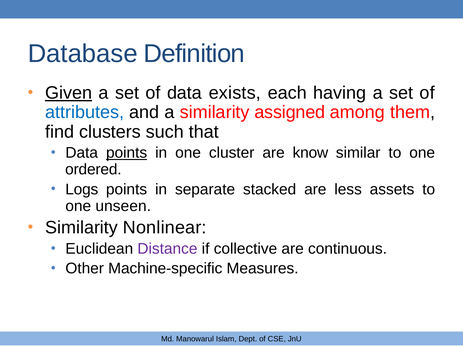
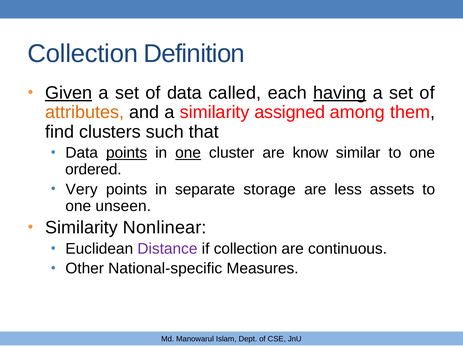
Database at (83, 54): Database -> Collection
exists: exists -> called
having underline: none -> present
attributes colour: blue -> orange
one at (188, 153) underline: none -> present
Logs: Logs -> Very
stacked: stacked -> storage
if collective: collective -> collection
Machine-specific: Machine-specific -> National-specific
